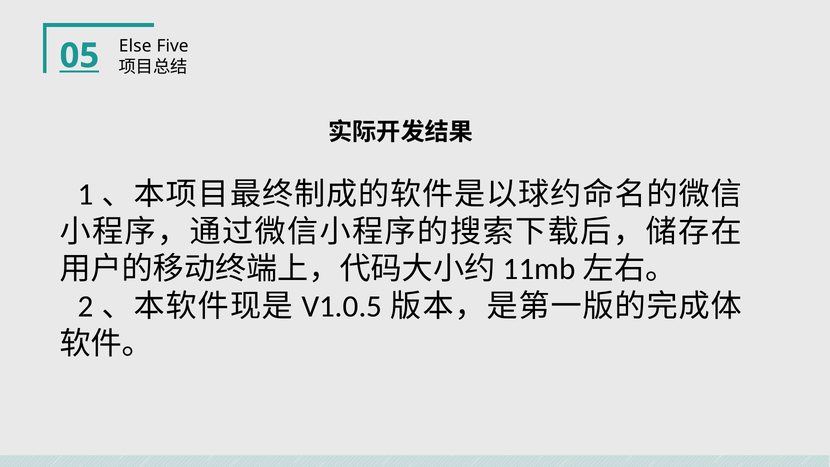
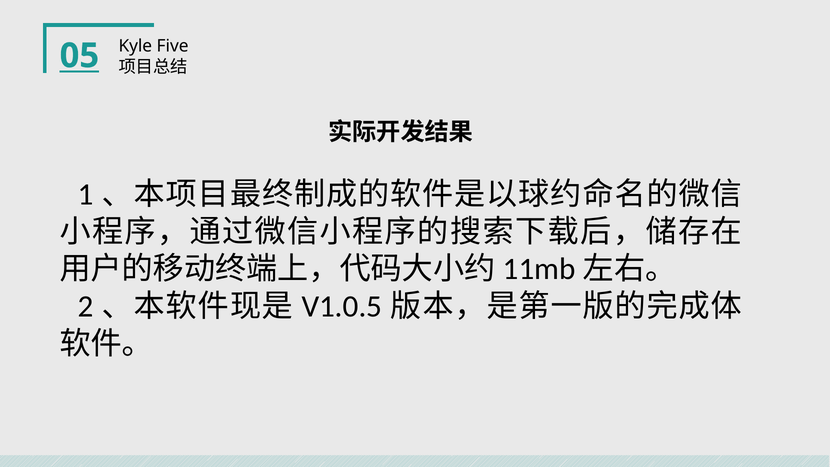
Else: Else -> Kyle
